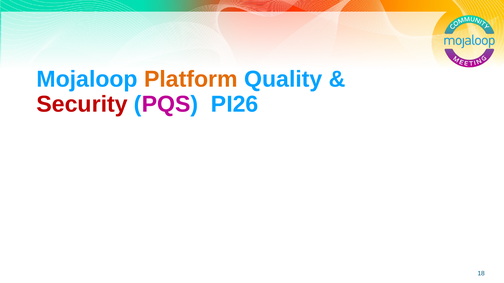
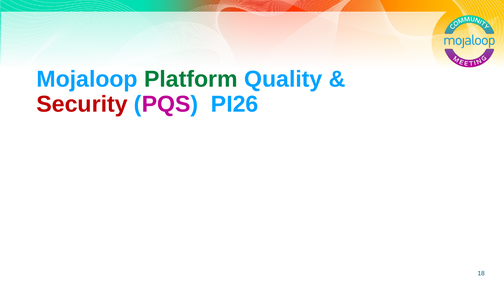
Platform colour: orange -> green
